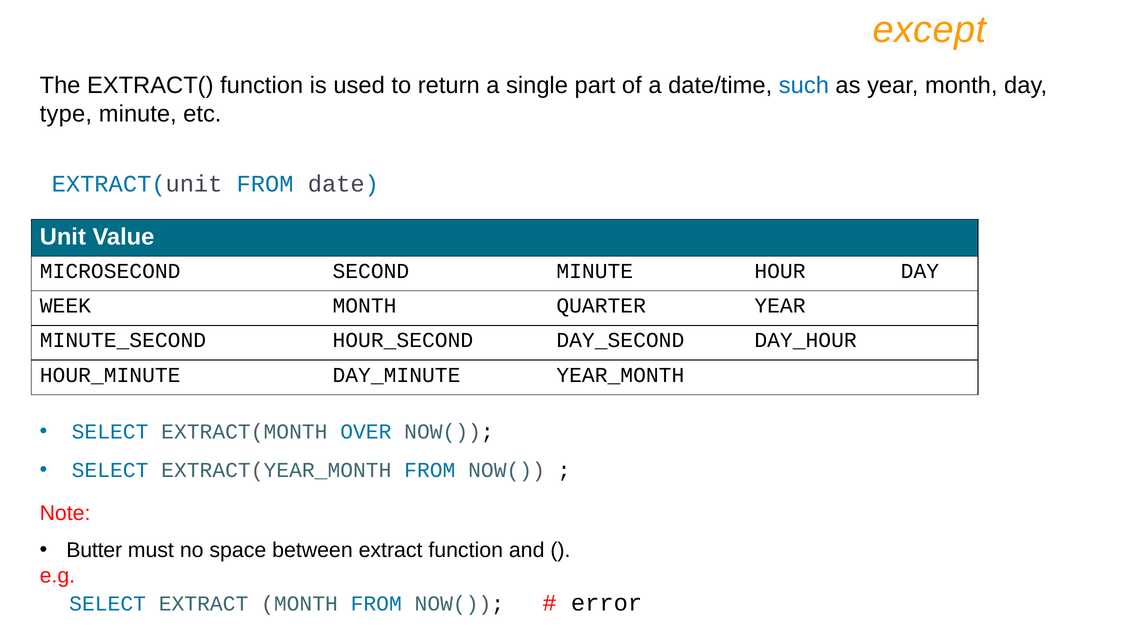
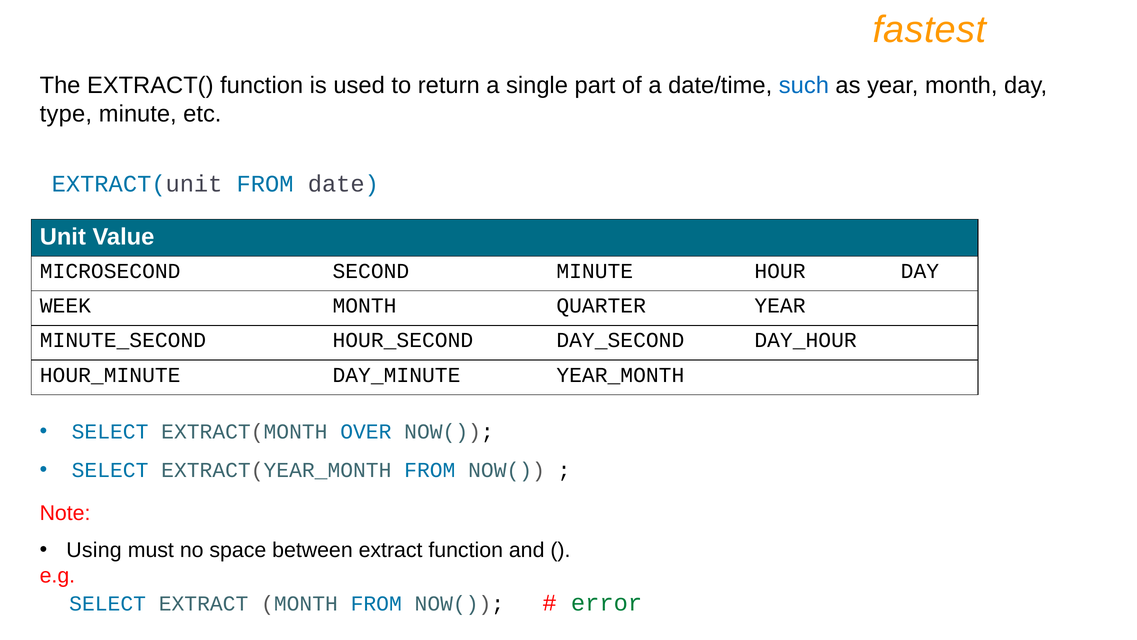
except: except -> fastest
Butter: Butter -> Using
error colour: black -> green
